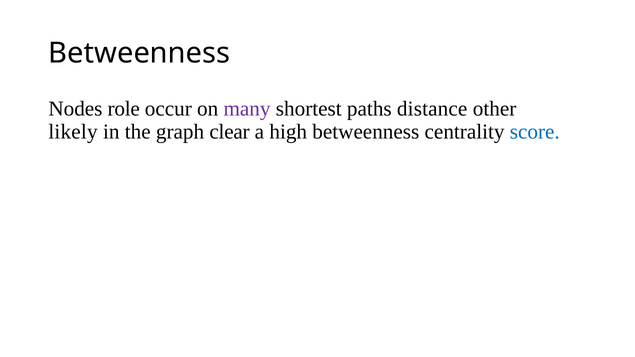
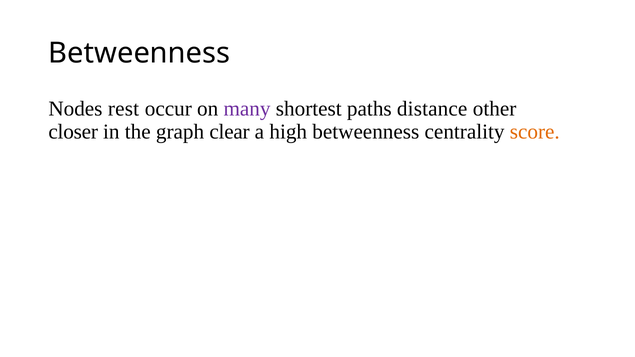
role: role -> rest
likely: likely -> closer
score colour: blue -> orange
